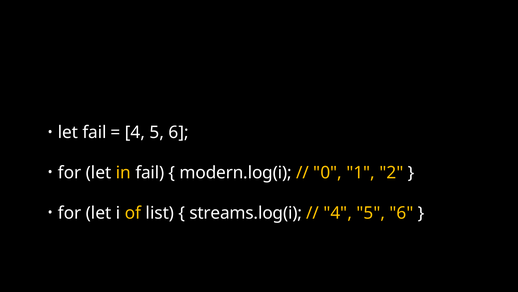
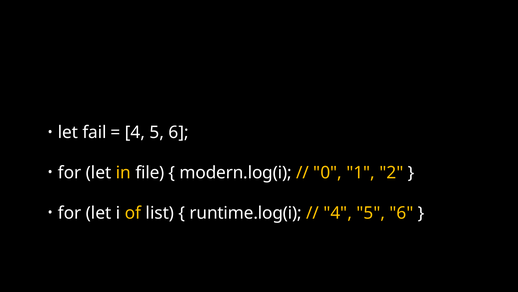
in fail: fail -> file
streams.log(i: streams.log(i -> runtime.log(i
